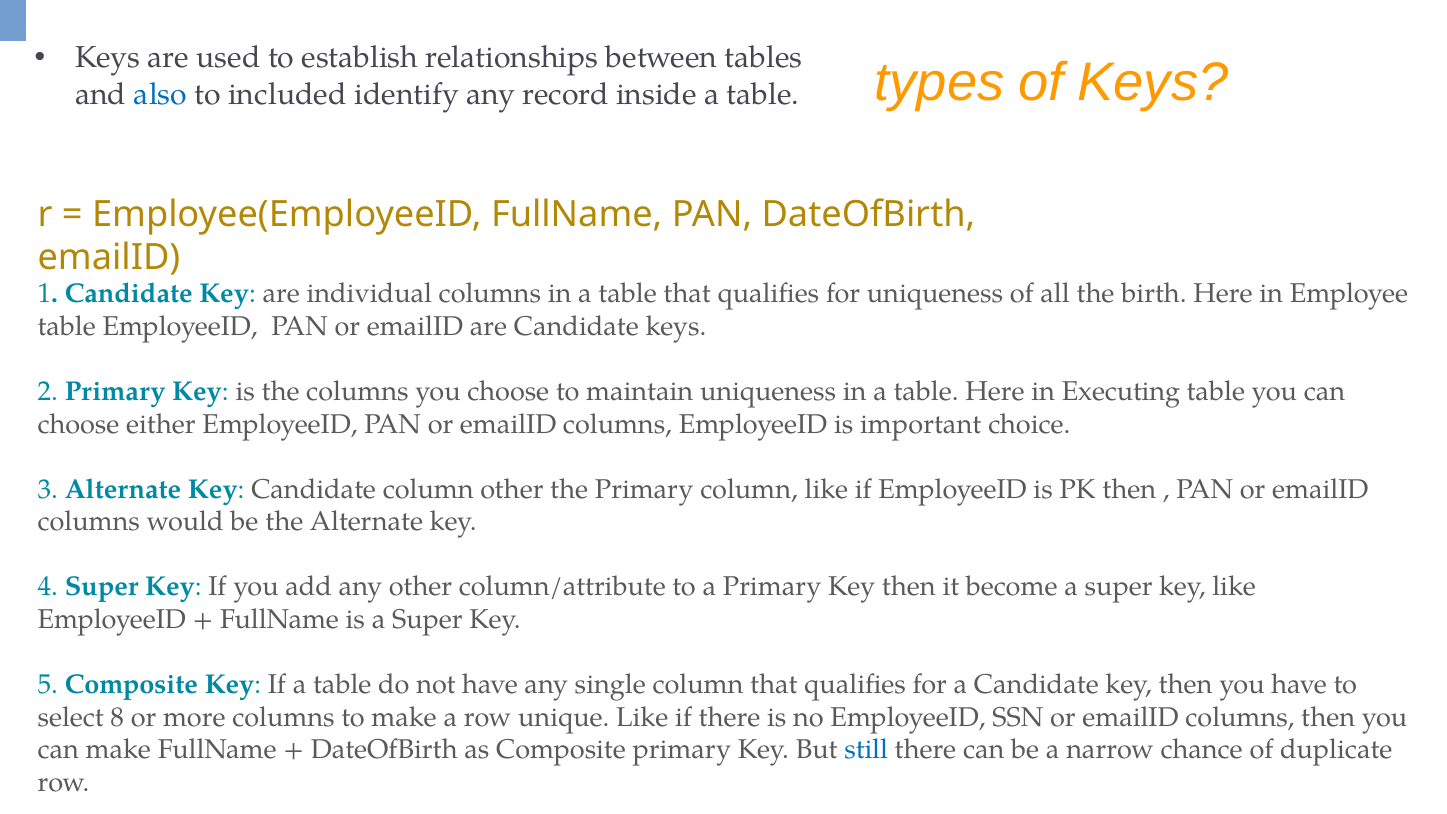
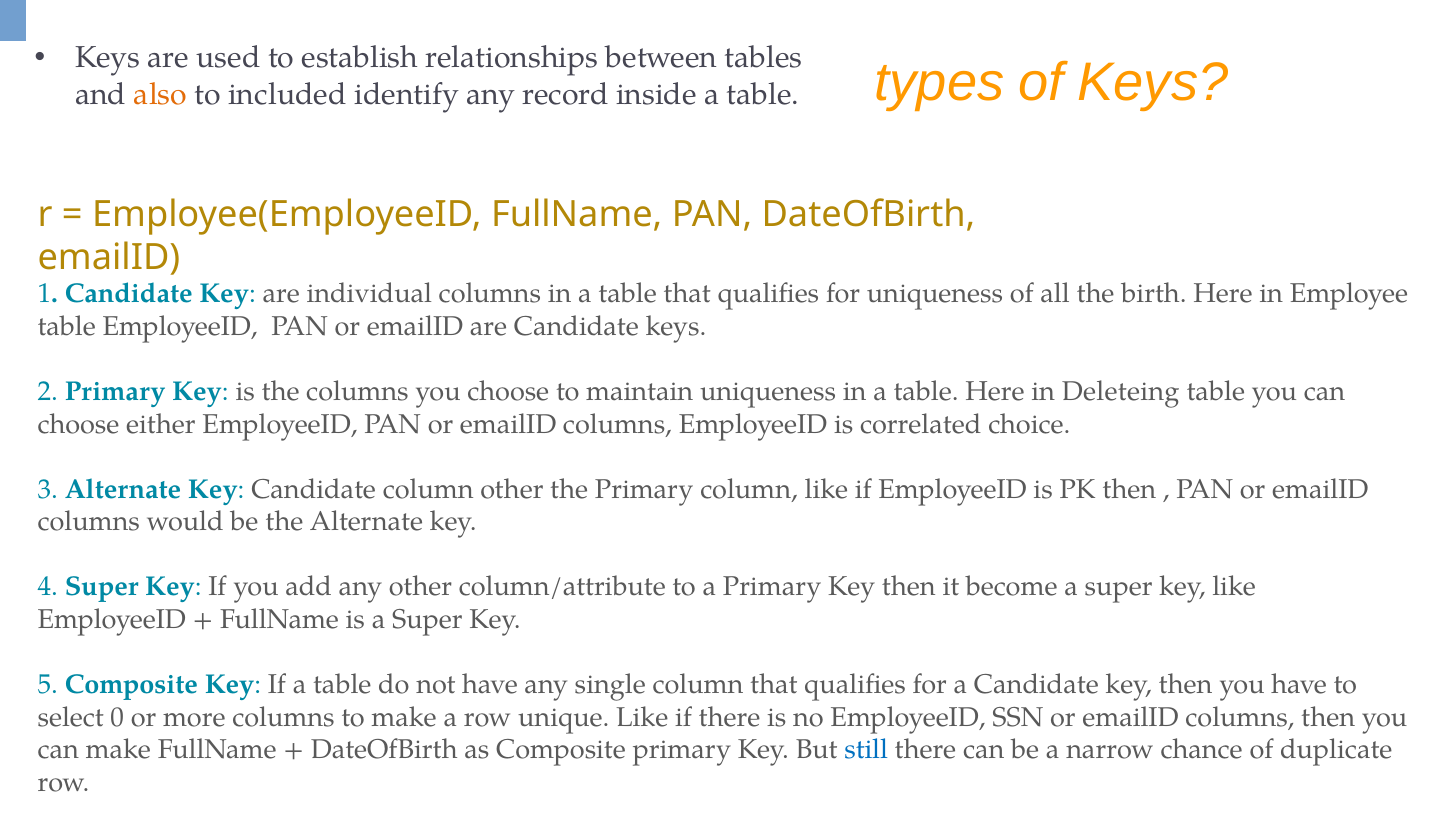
also colour: blue -> orange
Executing: Executing -> Deleteing
important: important -> correlated
8: 8 -> 0
